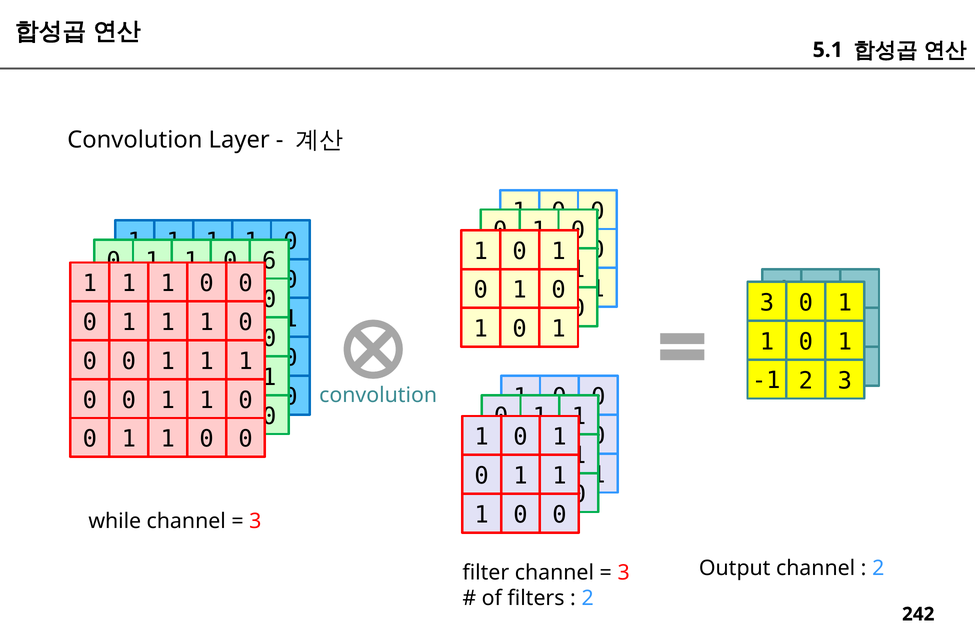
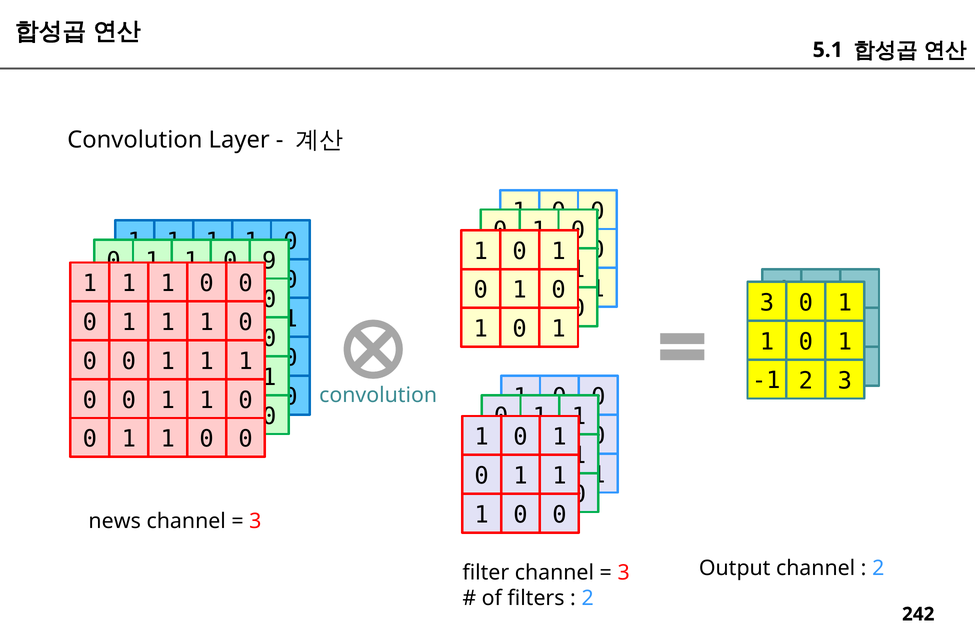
6: 6 -> 9
while: while -> news
